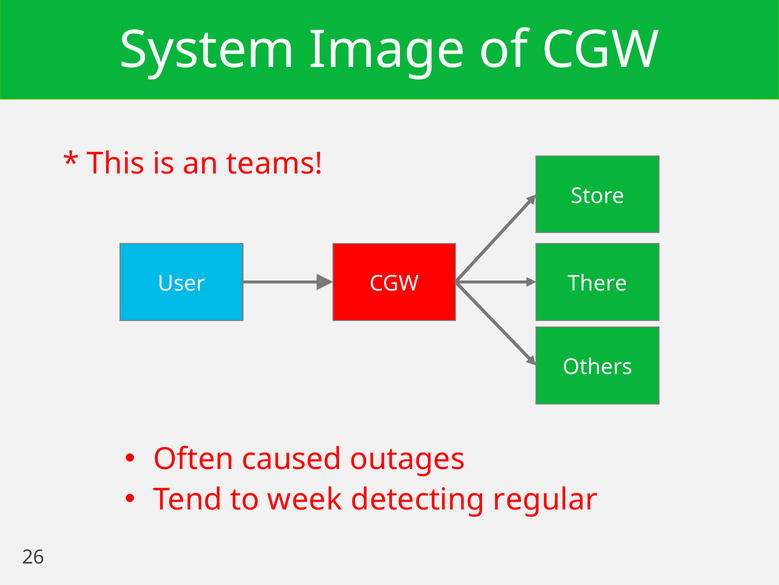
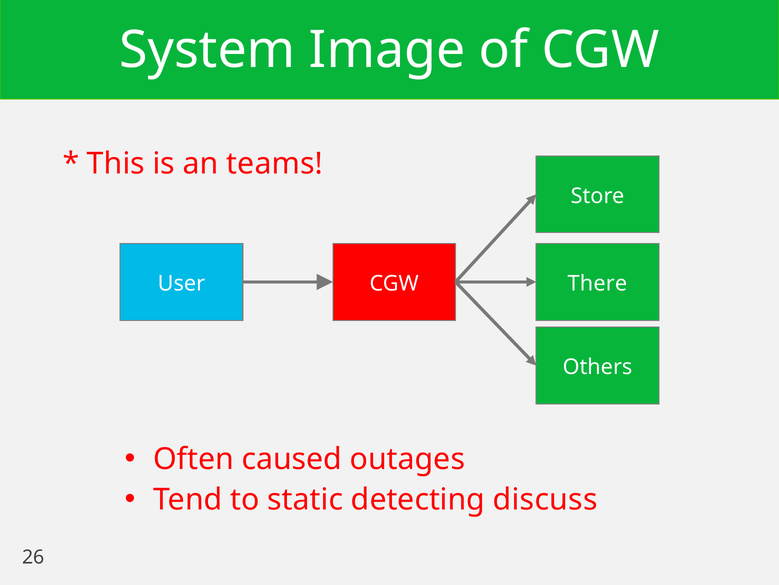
week: week -> static
regular: regular -> discuss
